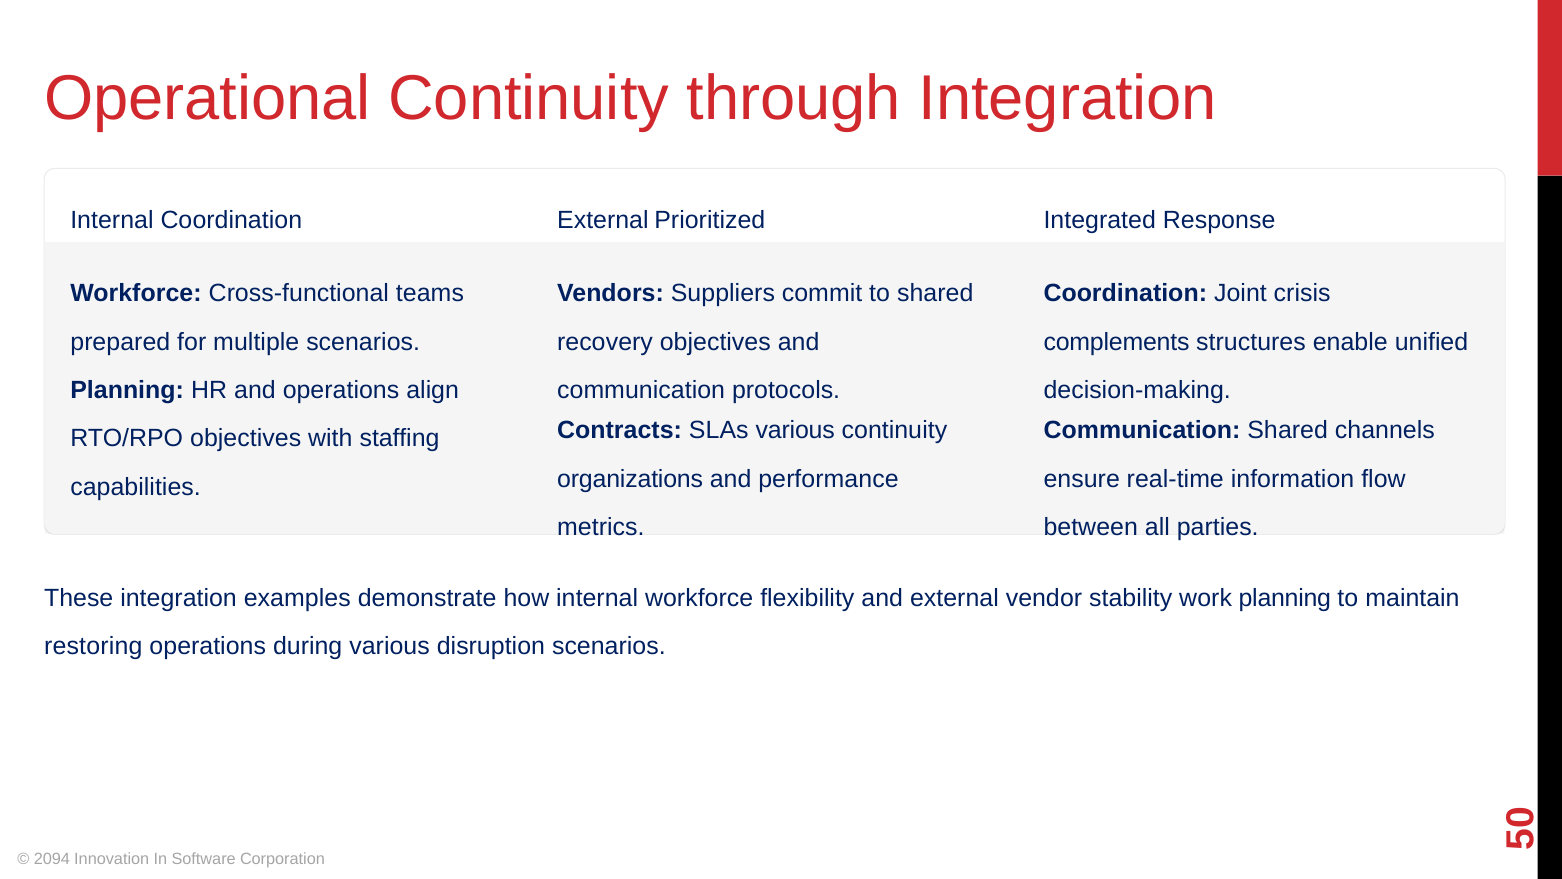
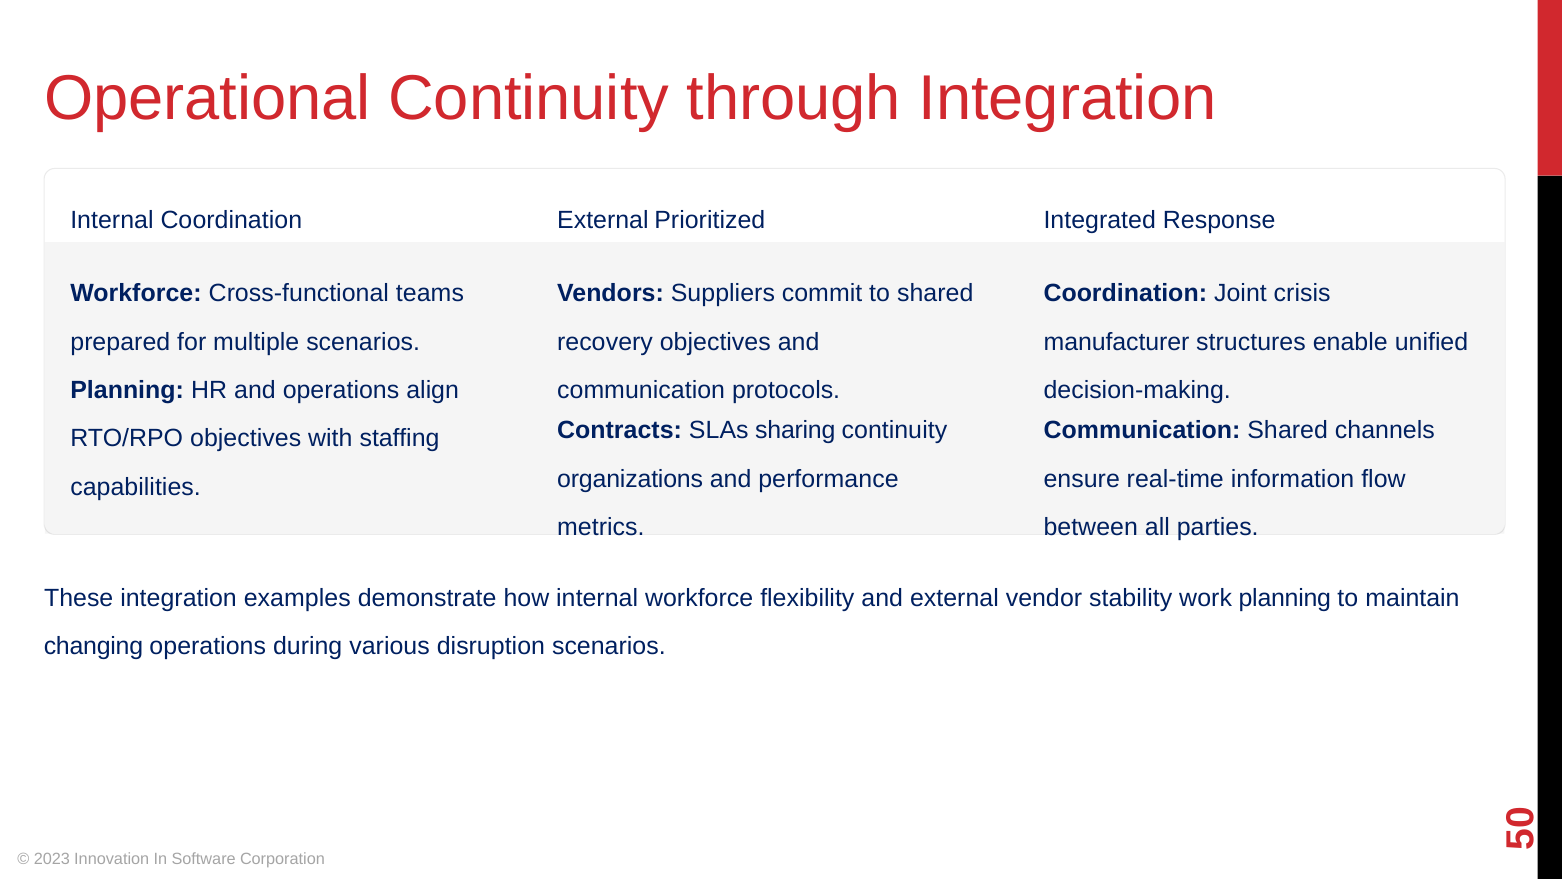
complements: complements -> manufacturer
SLAs various: various -> sharing
restoring: restoring -> changing
2094: 2094 -> 2023
